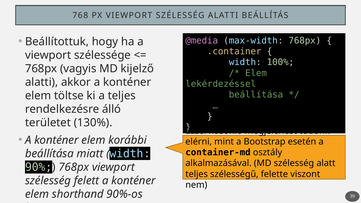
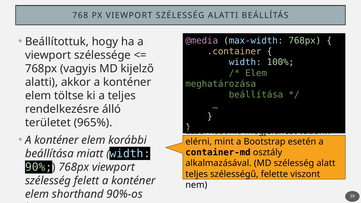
lekérdezéssel: lekérdezéssel -> meghatározása
130%: 130% -> 965%
